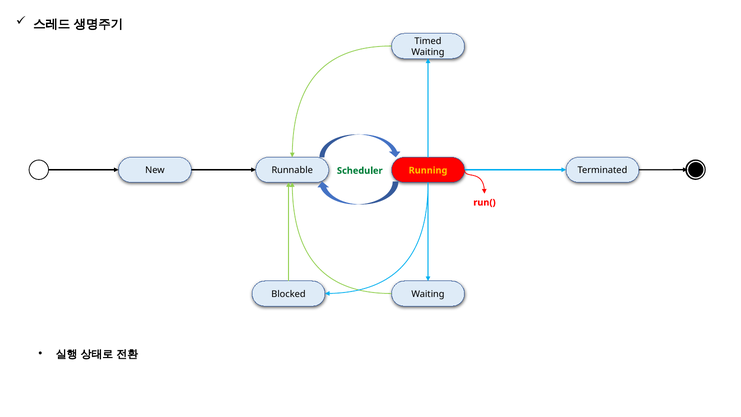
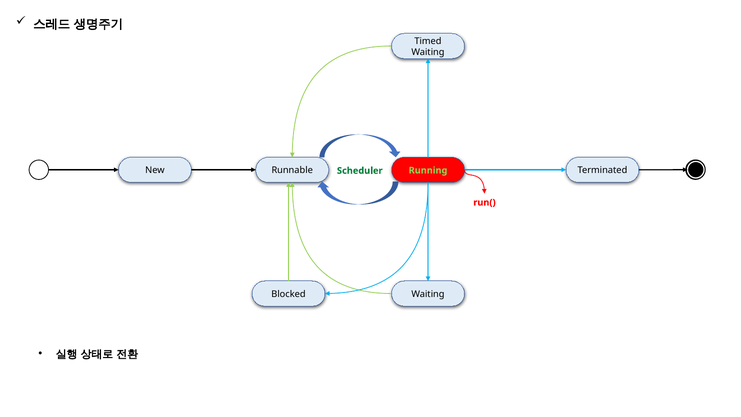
Running colour: yellow -> light green
